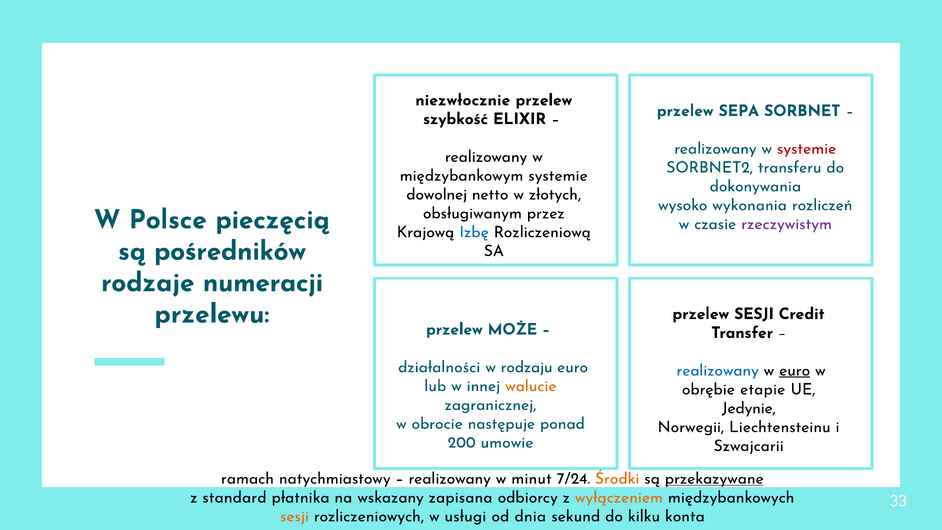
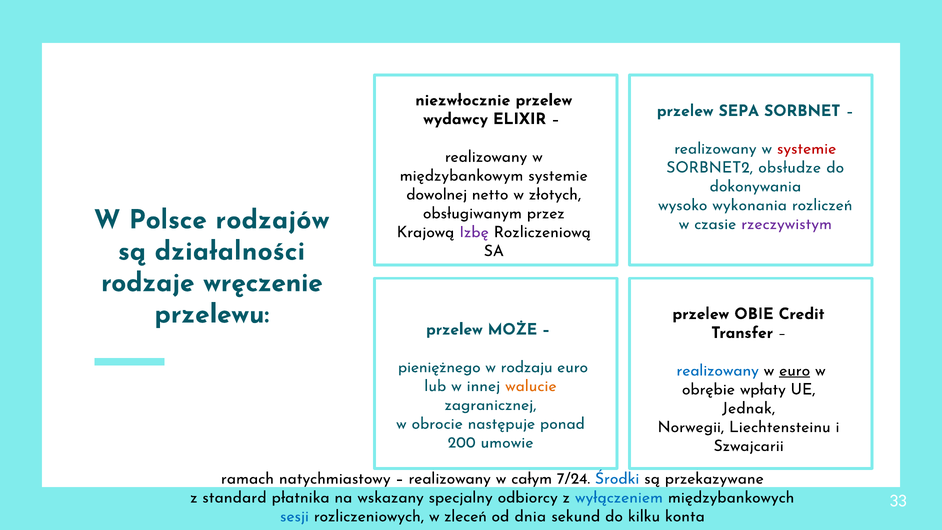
szybkość: szybkość -> wydawcy
transferu: transferu -> obsłudze
pieczęcią: pieczęcią -> rodzajów
Izbę colour: blue -> purple
pośredników: pośredników -> działalności
numeracji: numeracji -> wręczenie
przelew SESJI: SESJI -> OBIE
działalności: działalności -> pieniężnego
etapie: etapie -> wpłaty
Jedynie: Jedynie -> Jednak
minut: minut -> całym
Środki colour: orange -> blue
przekazywane underline: present -> none
zapisana: zapisana -> specjalny
wyłączeniem colour: orange -> blue
sesji at (294, 516) colour: orange -> blue
usługi: usługi -> zleceń
